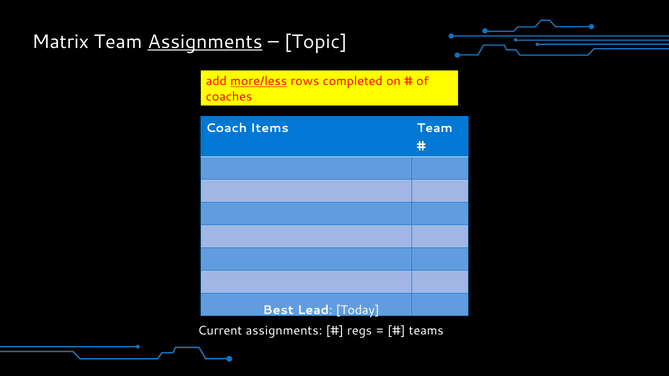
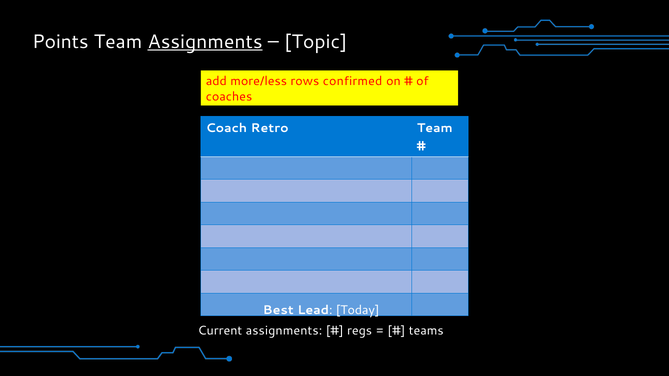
Matrix: Matrix -> Points
more/less underline: present -> none
completed: completed -> confirmed
Items: Items -> Retro
